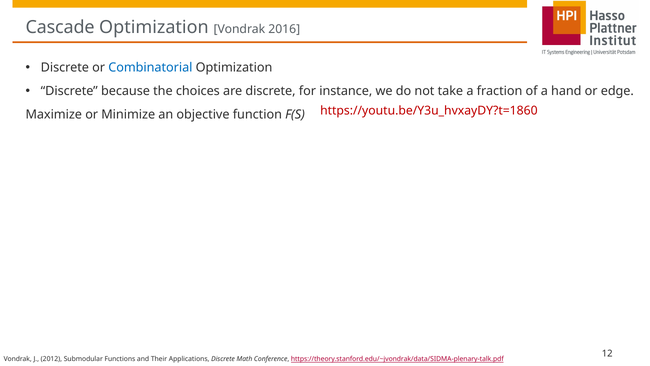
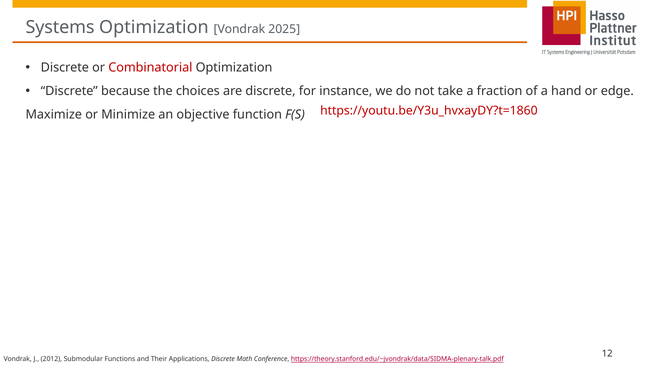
Cascade: Cascade -> Systems
2016: 2016 -> 2025
Combinatorial colour: blue -> red
